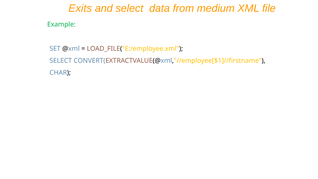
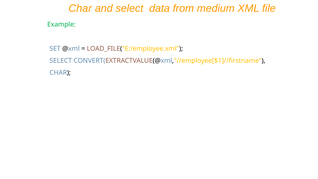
Exits at (80, 8): Exits -> Char
